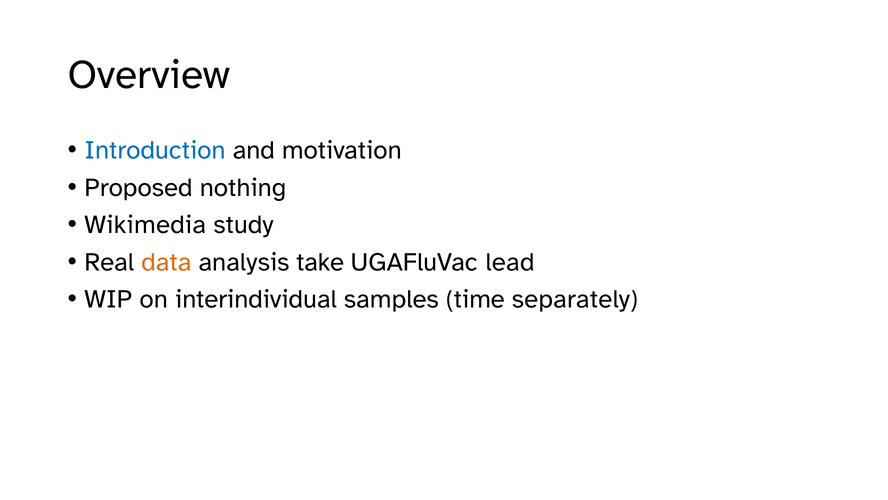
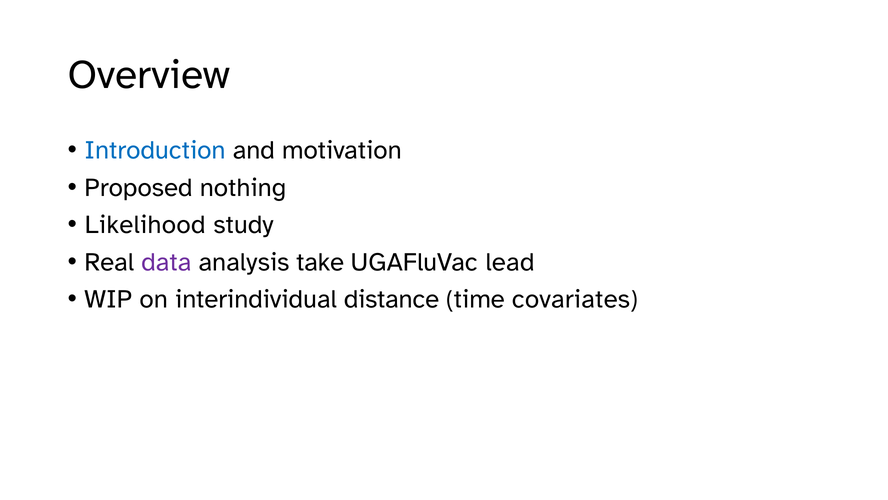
Wikimedia: Wikimedia -> Likelihood
data colour: orange -> purple
samples: samples -> distance
separately: separately -> covariates
